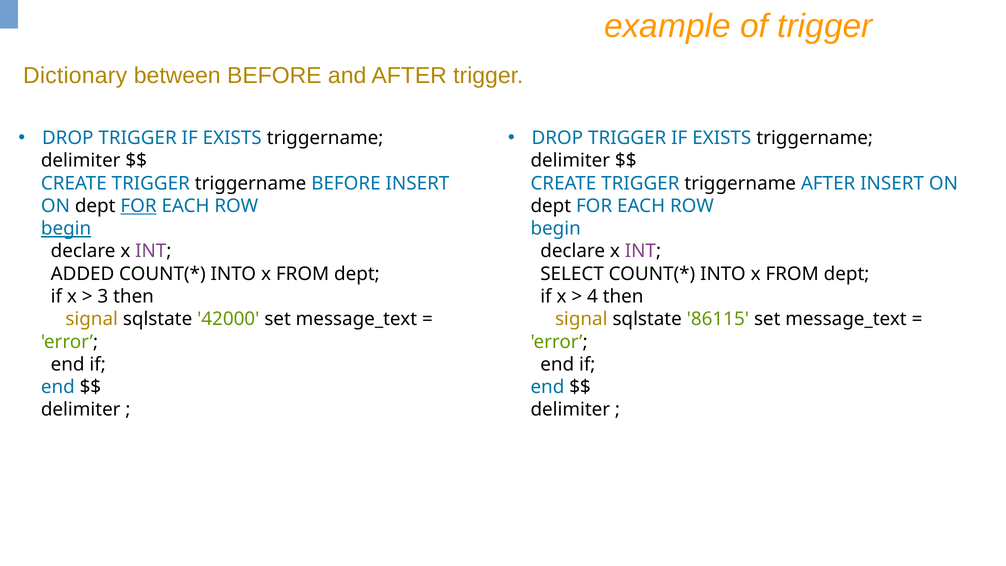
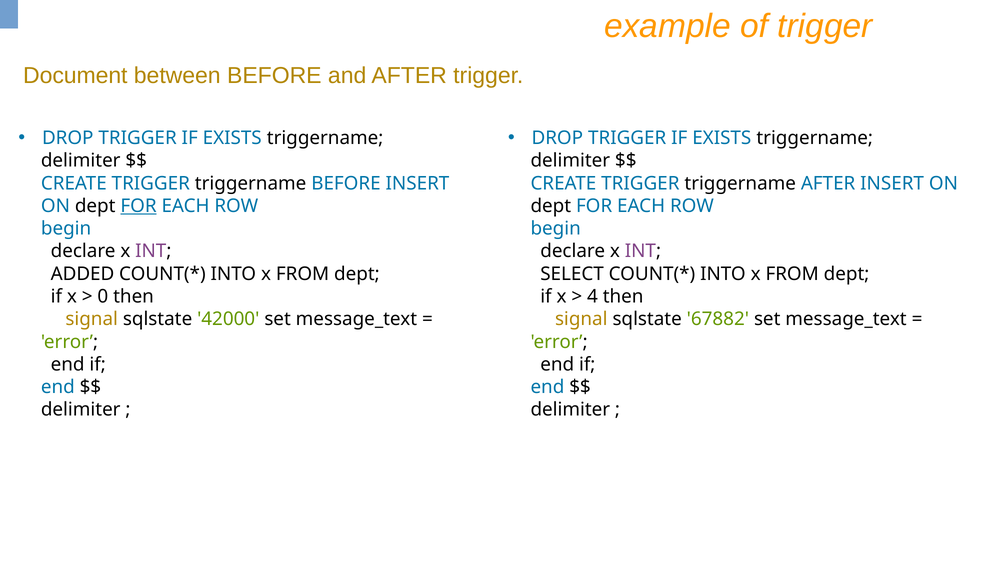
Dictionary: Dictionary -> Document
begin at (66, 229) underline: present -> none
3: 3 -> 0
86115: 86115 -> 67882
